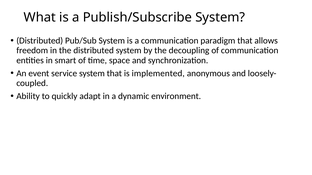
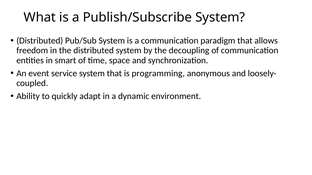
implemented: implemented -> programming
